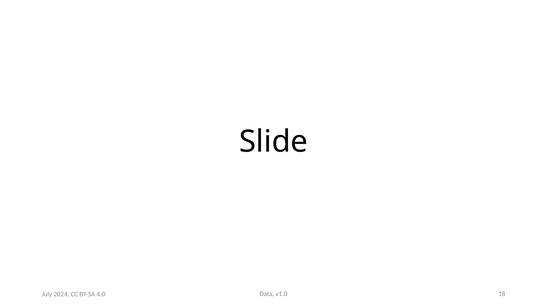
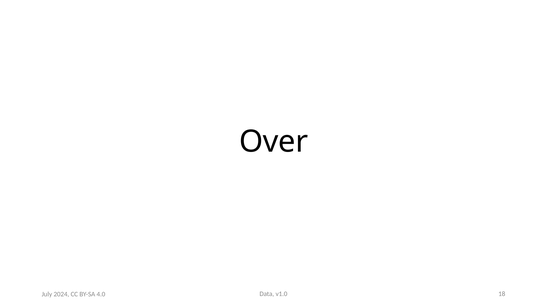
Slide: Slide -> Over
